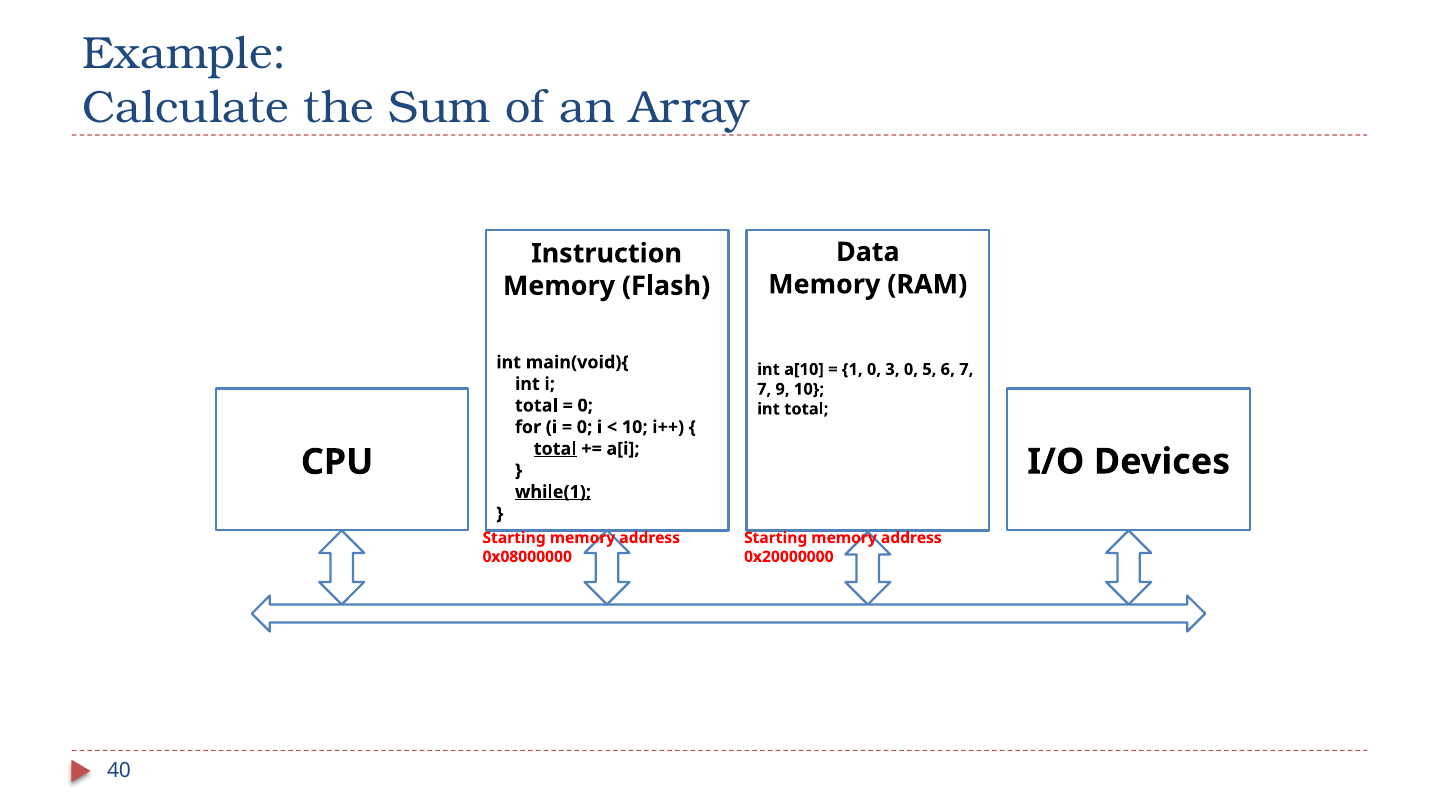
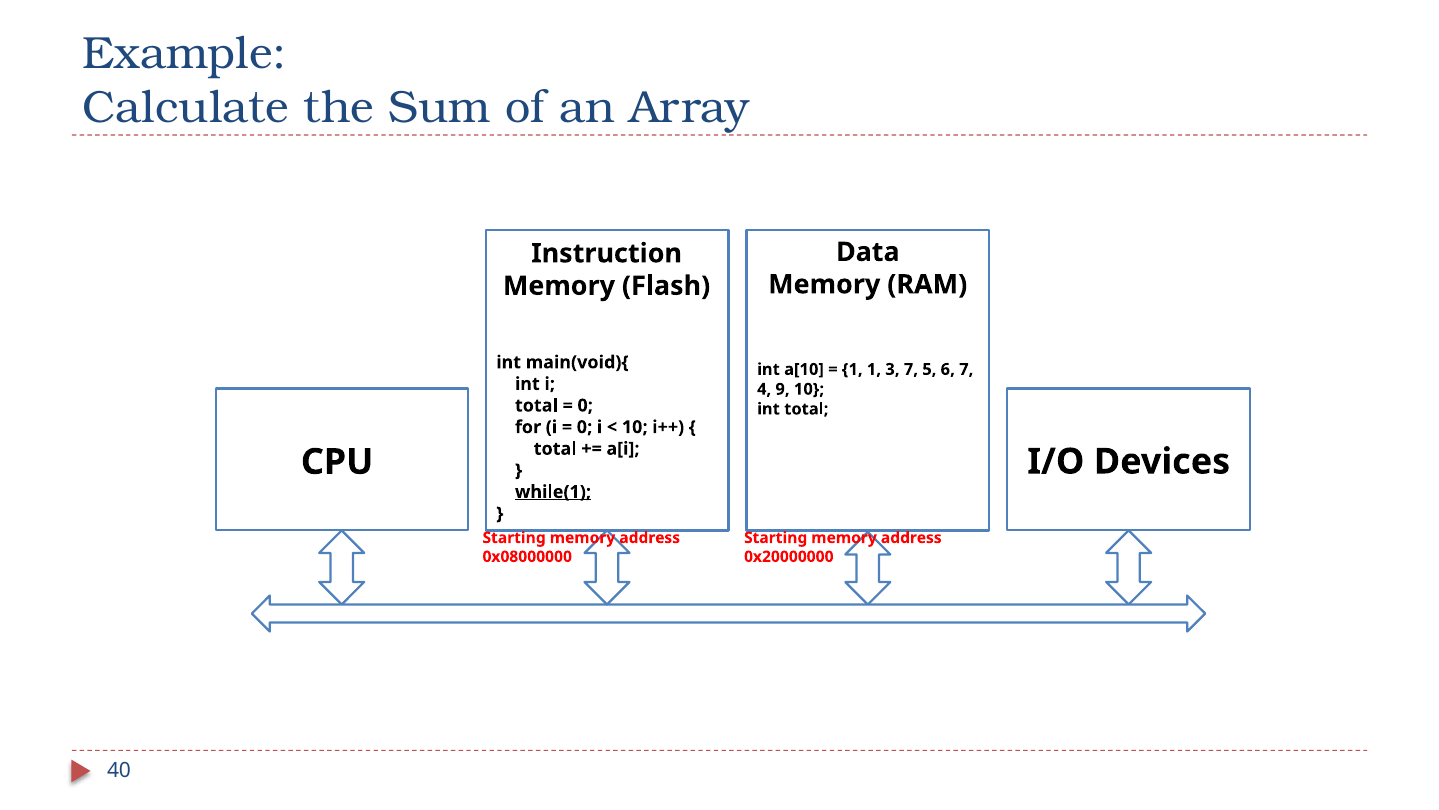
1 0: 0 -> 1
3 0: 0 -> 7
7 at (764, 389): 7 -> 4
total at (555, 448) underline: present -> none
